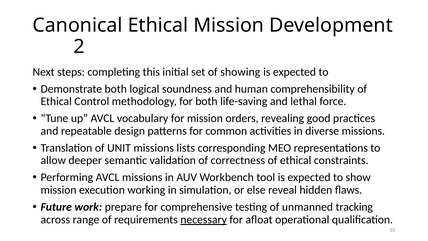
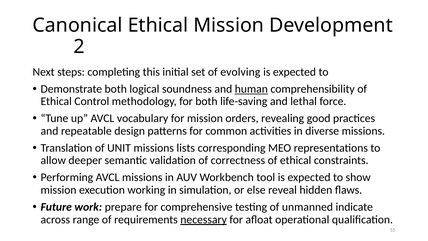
showing: showing -> evolving
human underline: none -> present
tracking: tracking -> indicate
